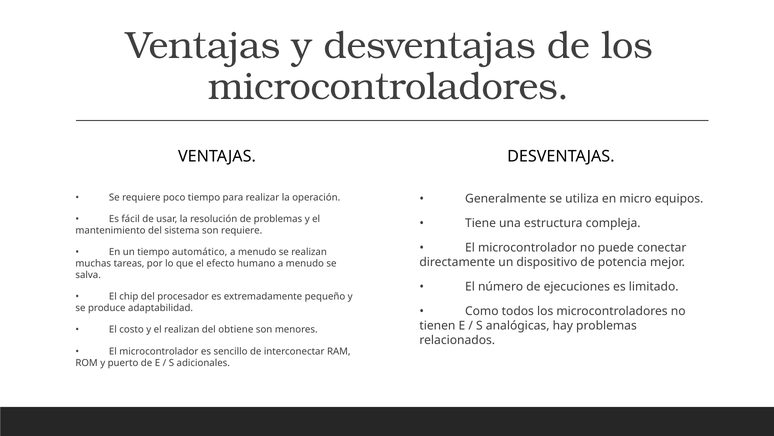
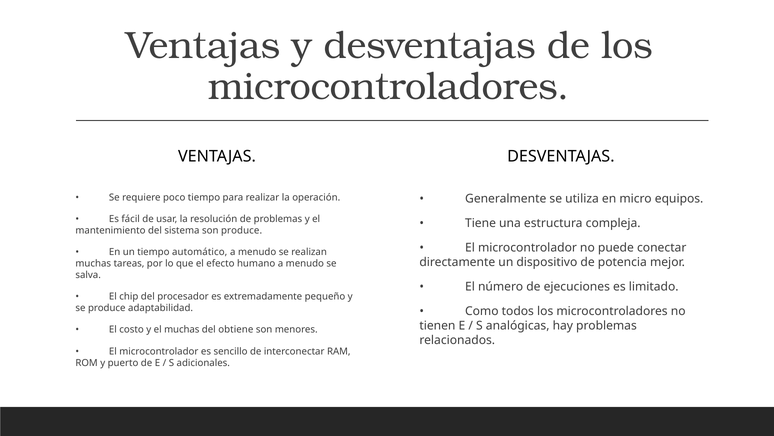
son requiere: requiere -> produce
el realizan: realizan -> muchas
